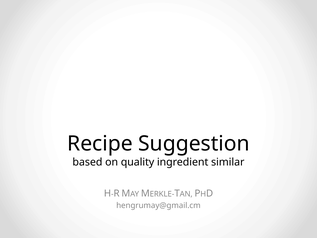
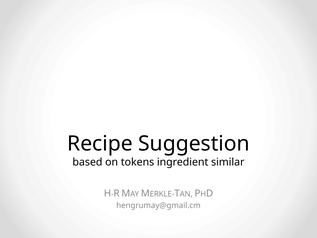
quality: quality -> tokens
